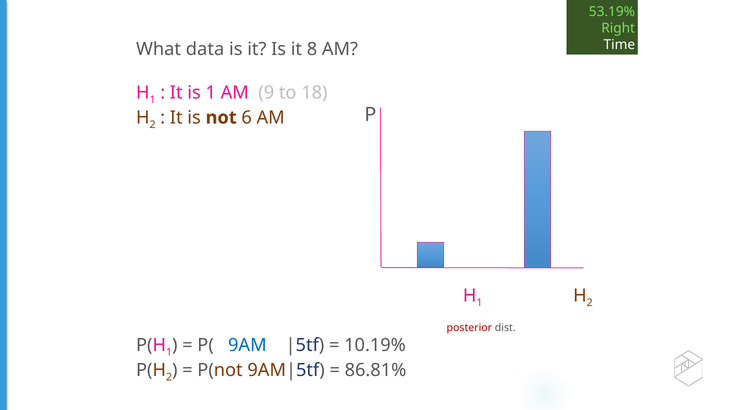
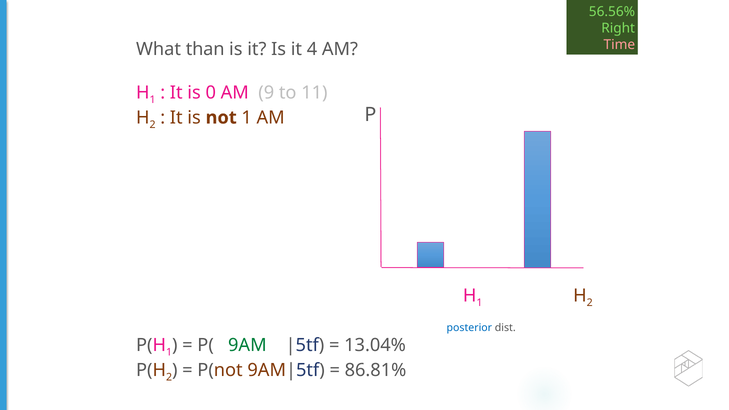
53.19%: 53.19% -> 56.56%
Time colour: white -> pink
data: data -> than
8: 8 -> 4
is 1: 1 -> 0
18: 18 -> 11
not 6: 6 -> 1
posterior colour: red -> blue
9AM colour: blue -> green
10.19%: 10.19% -> 13.04%
